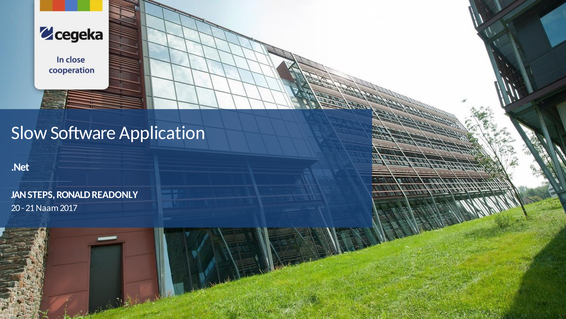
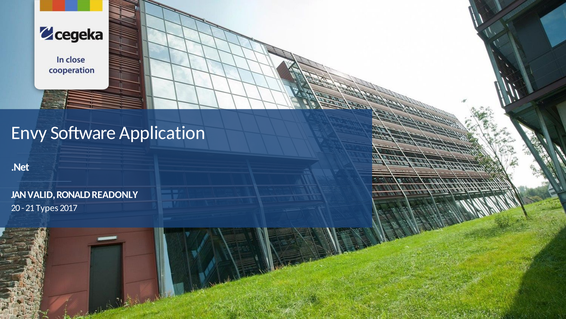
Slow: Slow -> Envy
STEPS: STEPS -> VALID
Naam: Naam -> Types
